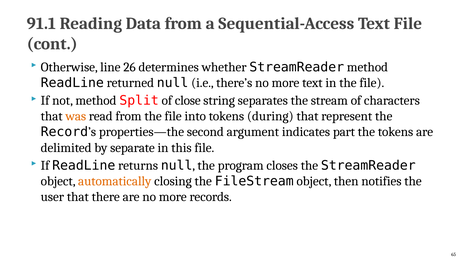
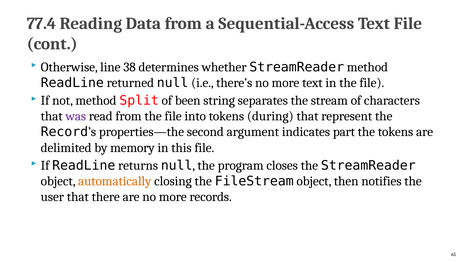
91.1: 91.1 -> 77.4
26: 26 -> 38
close: close -> been
was colour: orange -> purple
separate: separate -> memory
